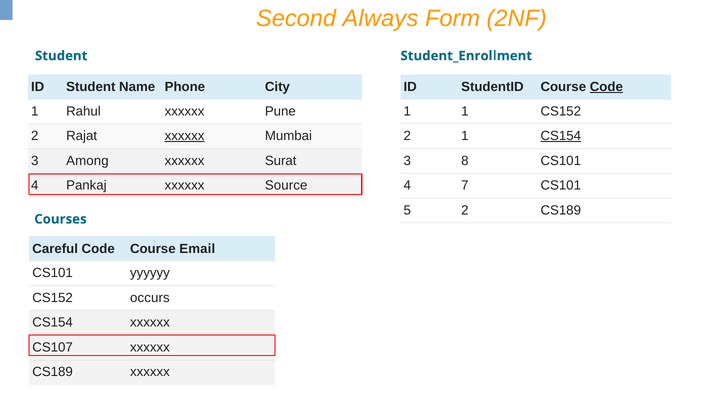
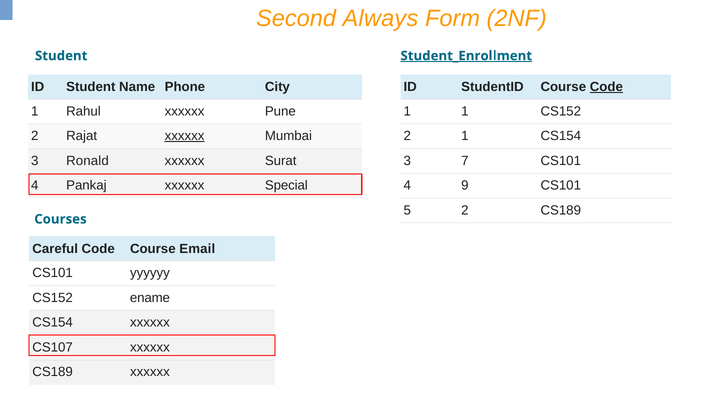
Student_Enrollment underline: none -> present
CS154 at (561, 136) underline: present -> none
Among: Among -> Ronald
8: 8 -> 7
Source: Source -> Special
7: 7 -> 9
occurs: occurs -> ename
